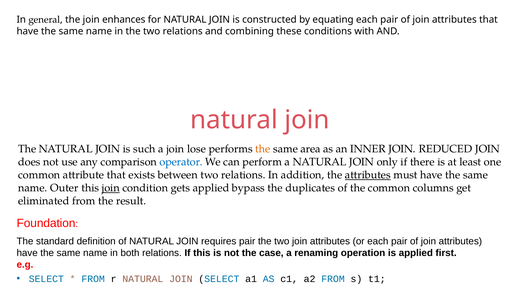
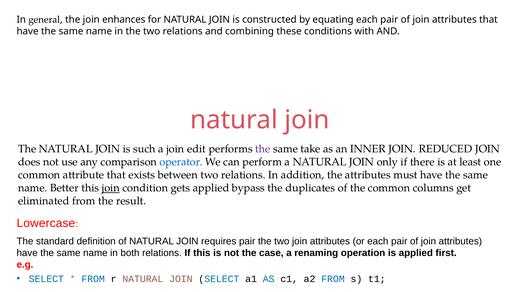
lose: lose -> edit
the at (263, 149) colour: orange -> purple
area: area -> take
attributes at (368, 175) underline: present -> none
Outer: Outer -> Better
Foundation: Foundation -> Lowercase
